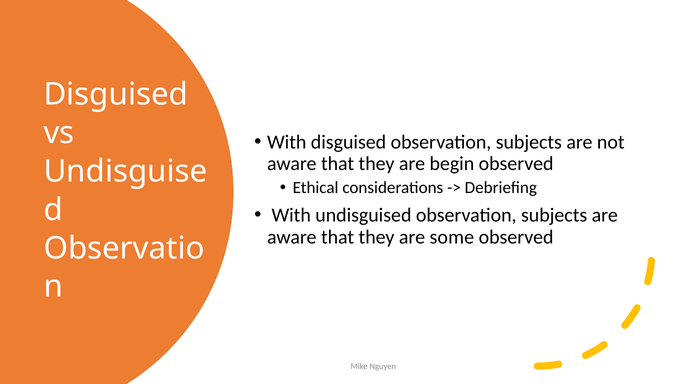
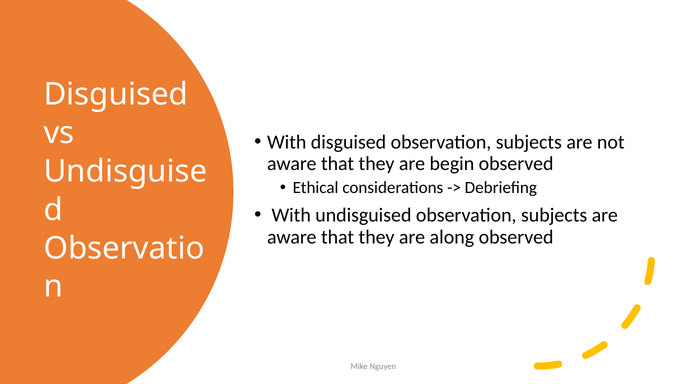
some: some -> along
